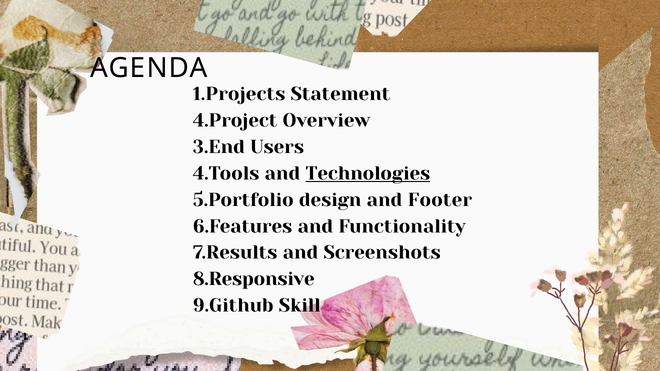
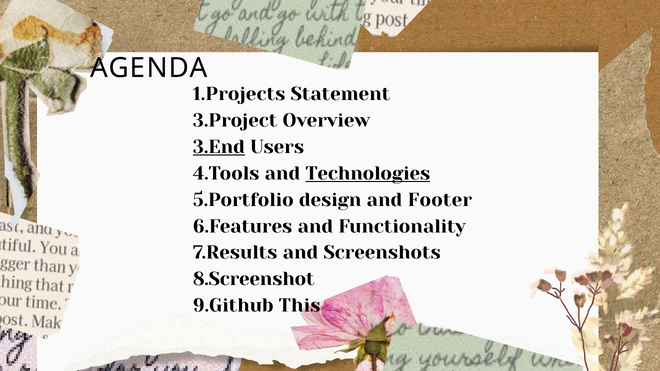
4.Project: 4.Project -> 3.Project
3.End underline: none -> present
8.Responsive: 8.Responsive -> 8.Screenshot
Skill: Skill -> This
